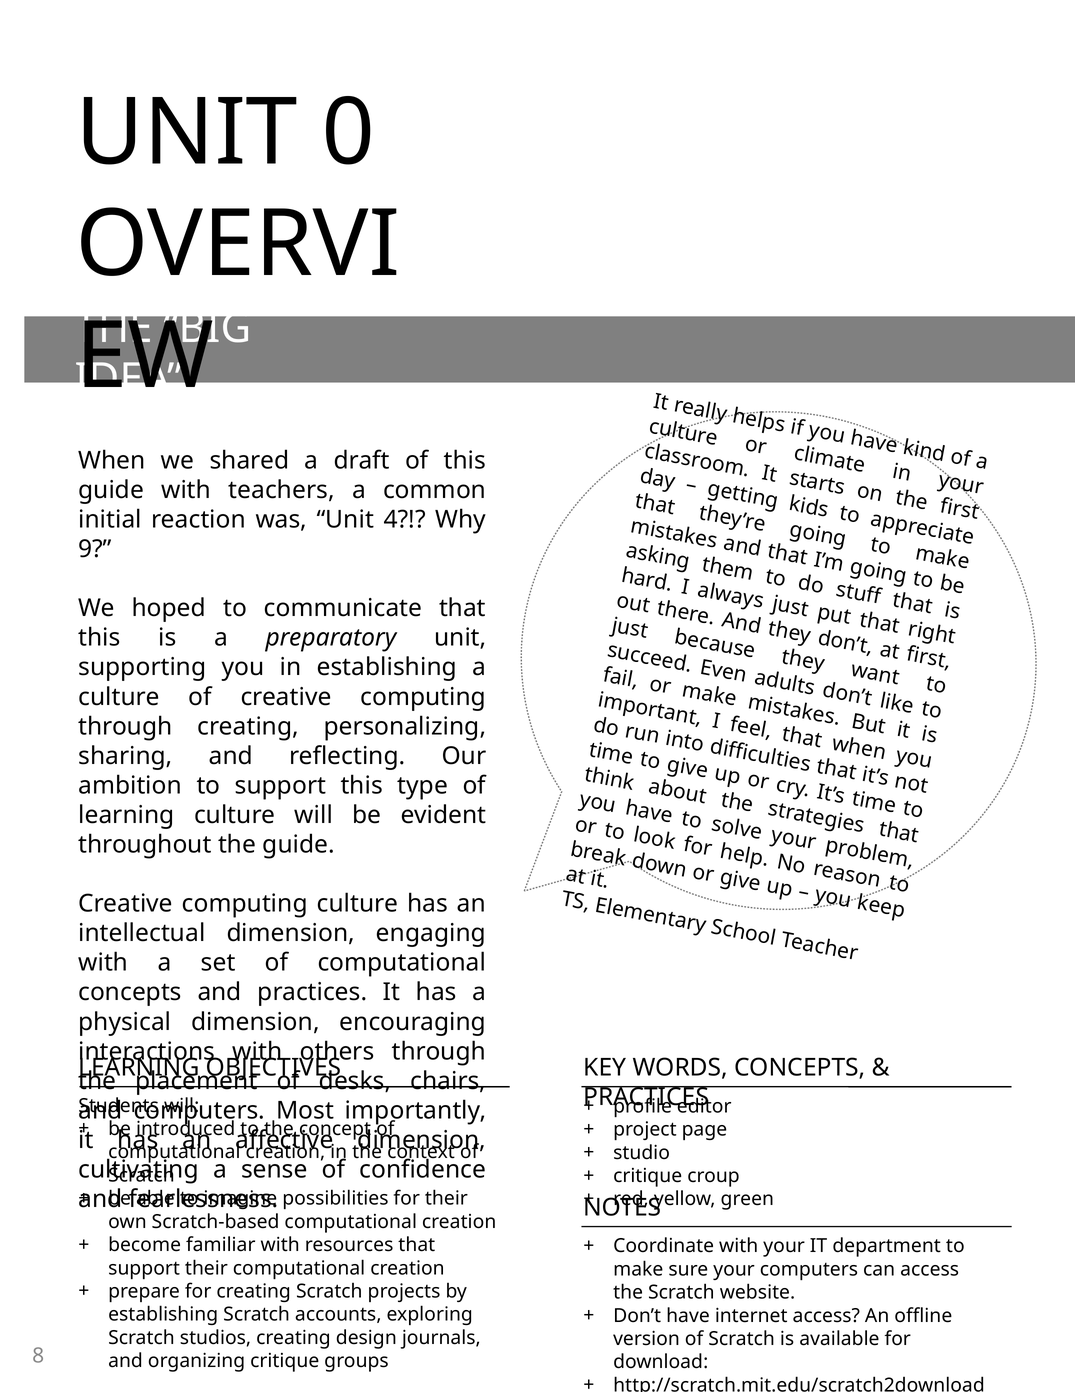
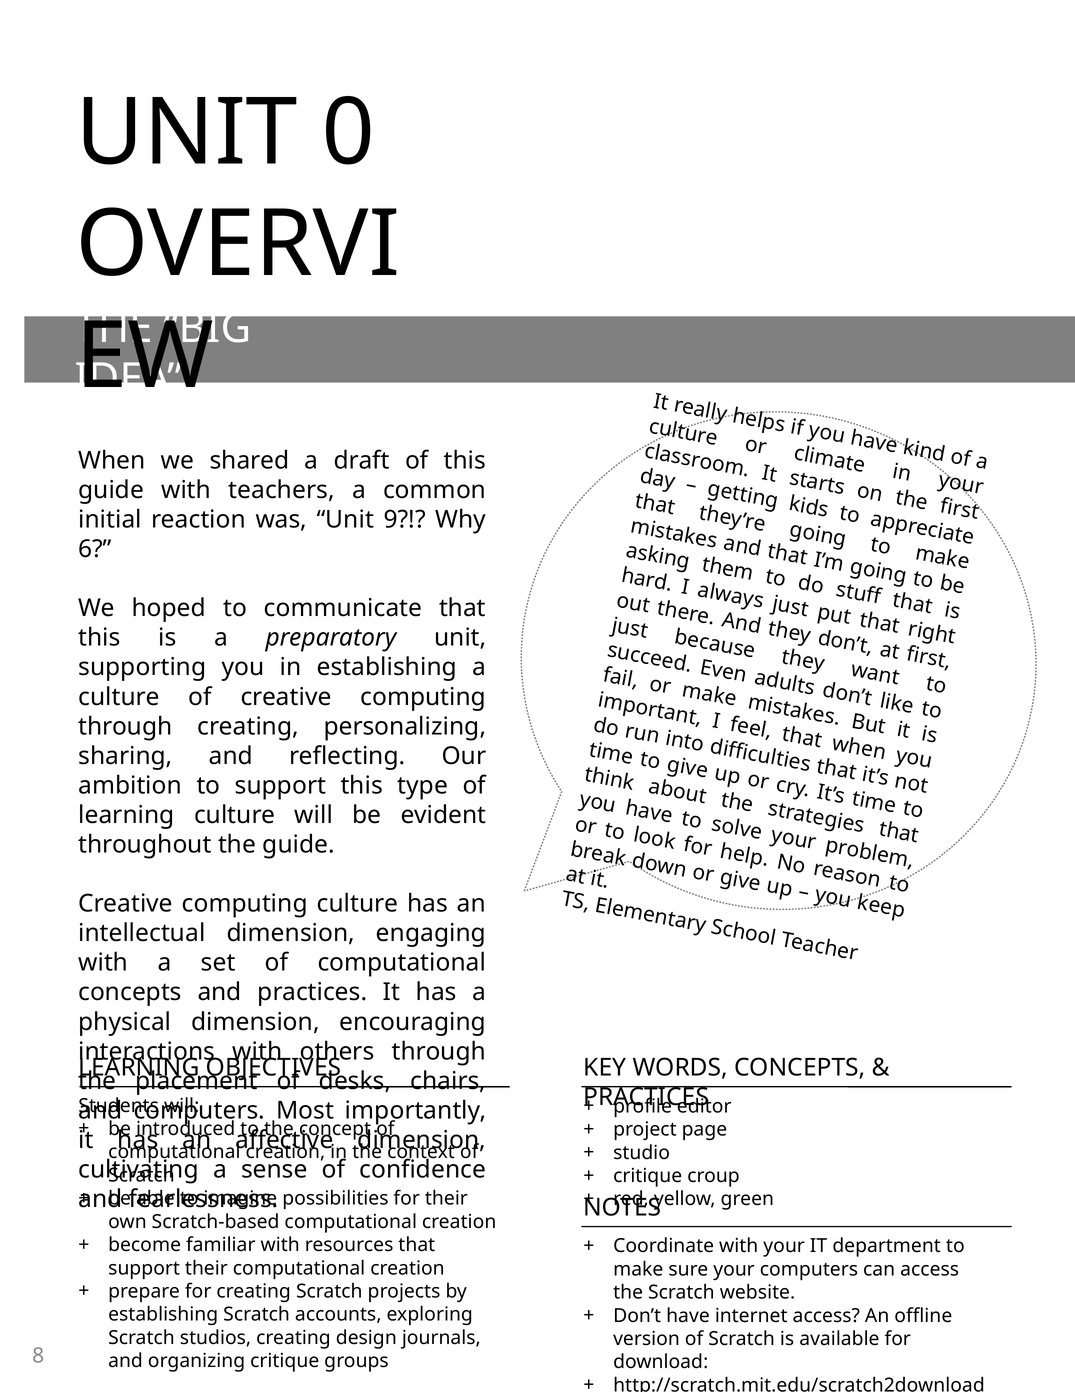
4: 4 -> 9
9: 9 -> 6
